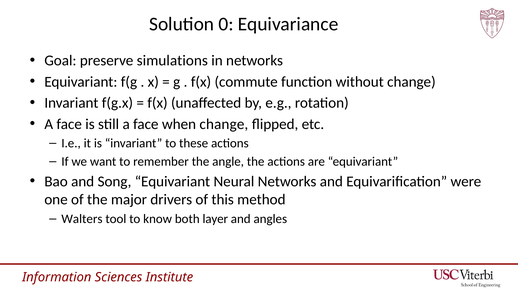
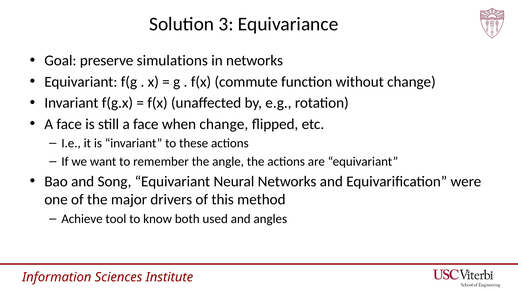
0: 0 -> 3
Walters: Walters -> Achieve
layer: layer -> used
